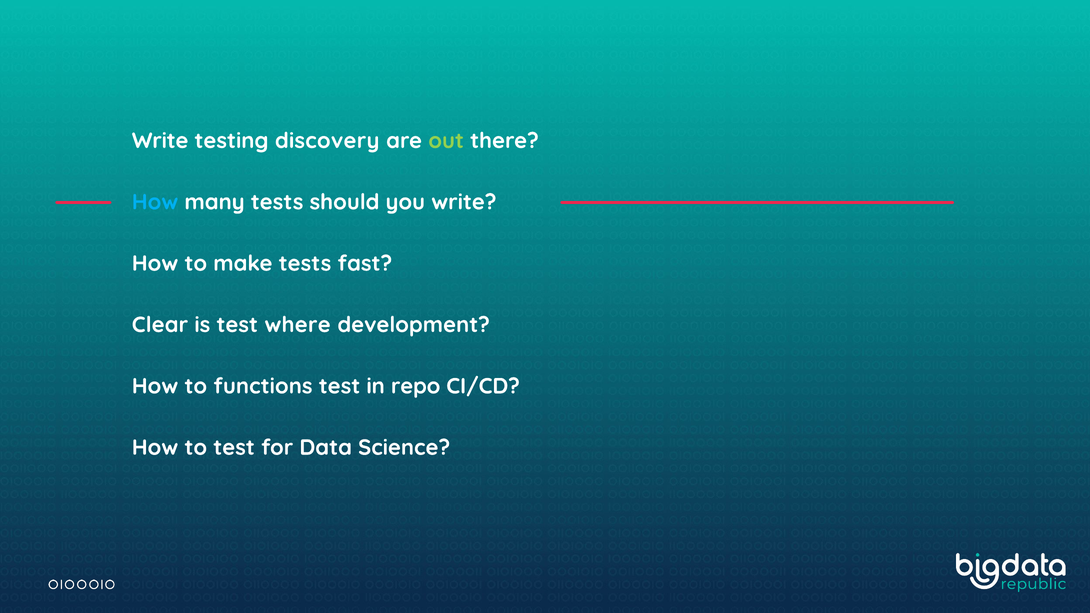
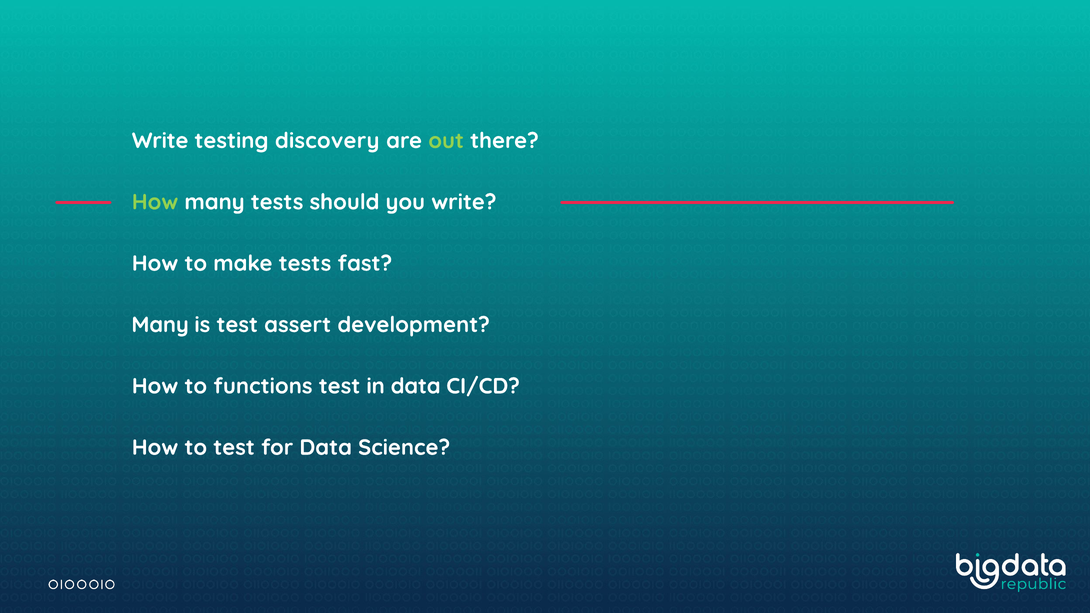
How at (155, 202) colour: light blue -> light green
Clear at (160, 325): Clear -> Many
where: where -> assert
in repo: repo -> data
